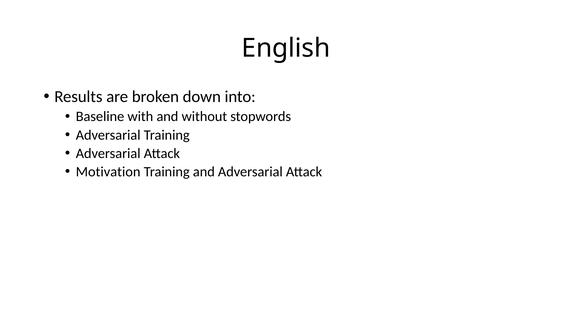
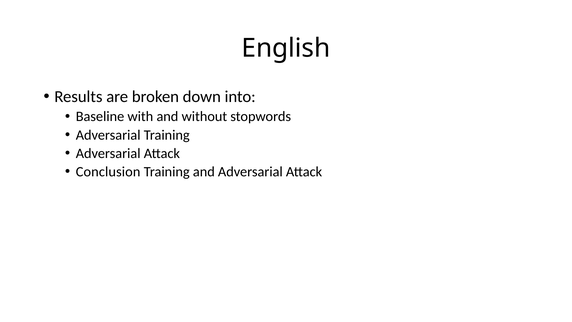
Motivation: Motivation -> Conclusion
